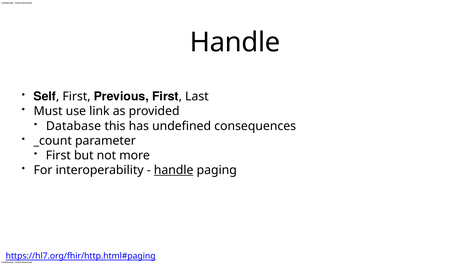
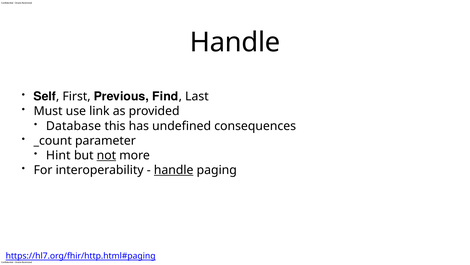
Previous First: First -> Find
First at (58, 155): First -> Hint
not underline: none -> present
